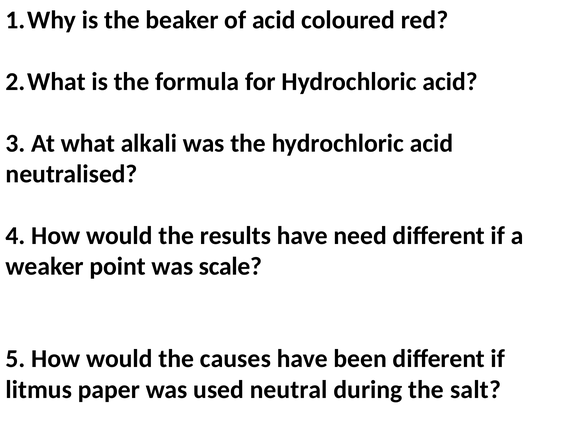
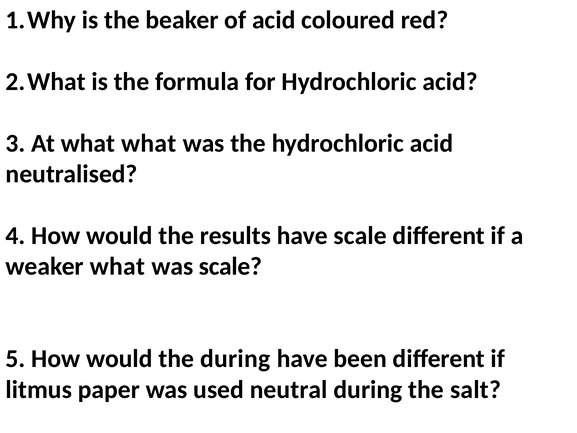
what alkali: alkali -> what
have need: need -> scale
weaker point: point -> what
the causes: causes -> during
